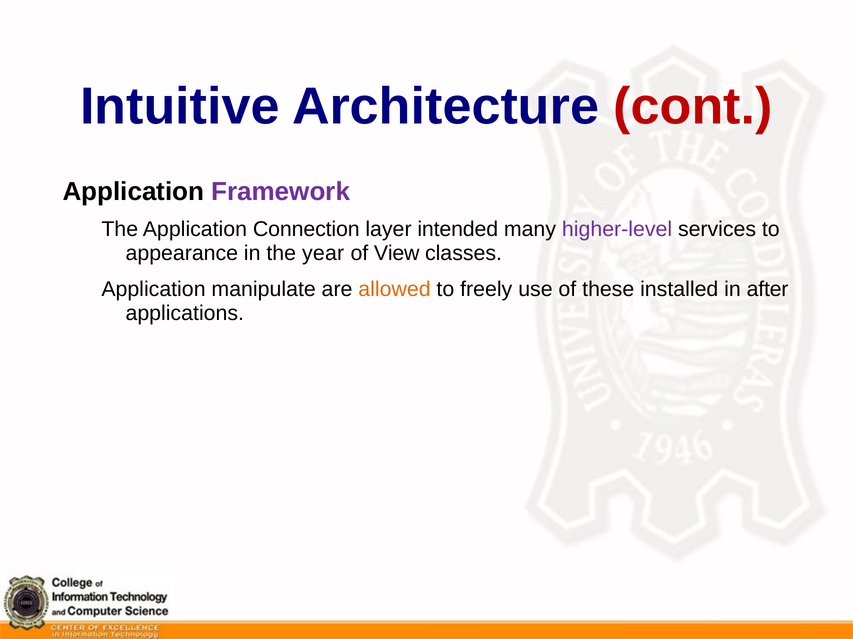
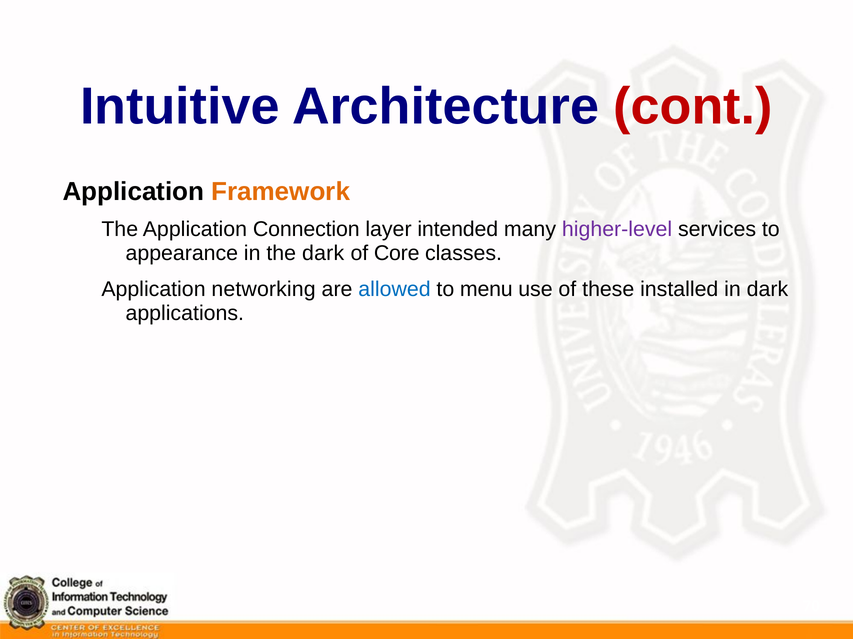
Framework colour: purple -> orange
the year: year -> dark
View: View -> Core
manipulate: manipulate -> networking
allowed colour: orange -> blue
freely: freely -> menu
in after: after -> dark
